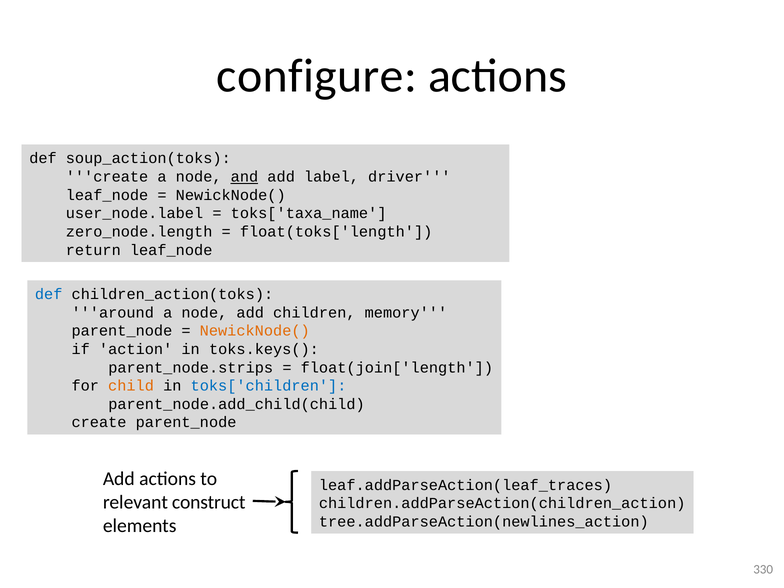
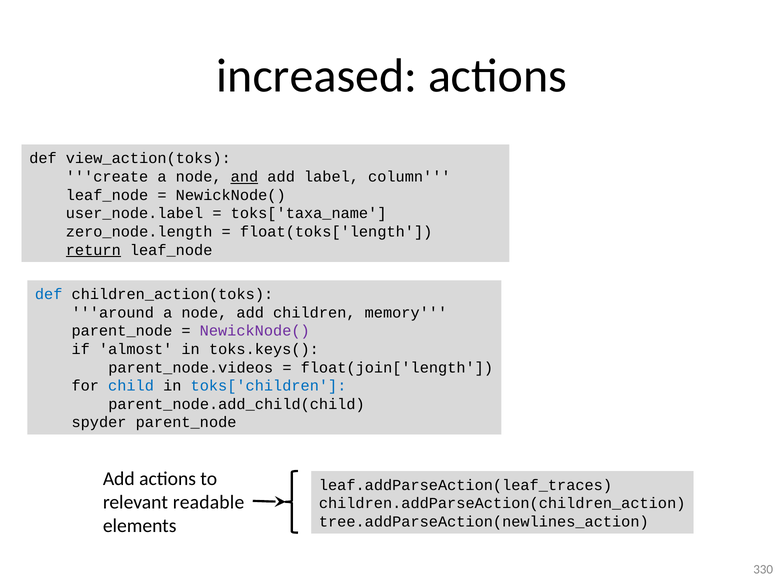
configure: configure -> increased
soup_action(toks: soup_action(toks -> view_action(toks
driver: driver -> column
return underline: none -> present
NewickNode( at (255, 331) colour: orange -> purple
action: action -> almost
parent_node.strips: parent_node.strips -> parent_node.videos
child colour: orange -> blue
create at (99, 422): create -> spyder
construct: construct -> readable
